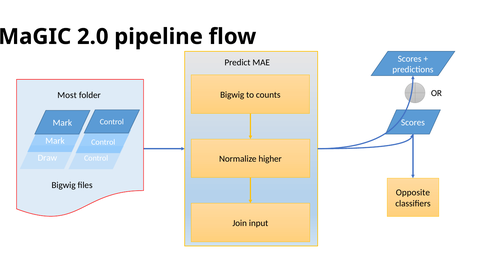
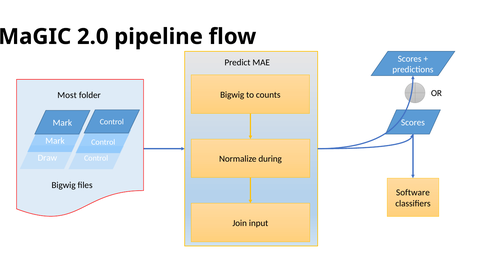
higher: higher -> during
Opposite: Opposite -> Software
